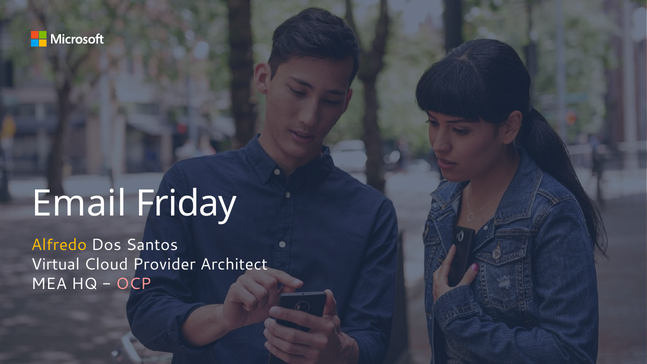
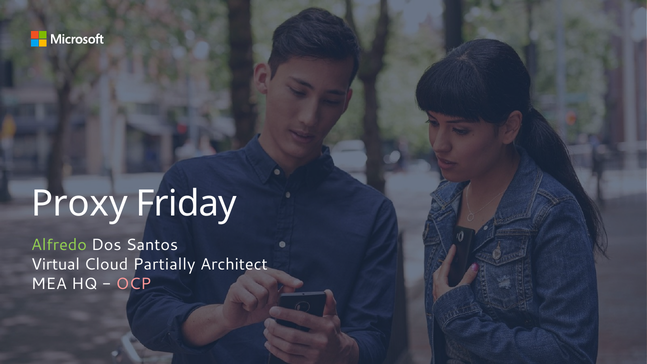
Email: Email -> Proxy
Alfredo colour: yellow -> light green
Provider: Provider -> Partially
